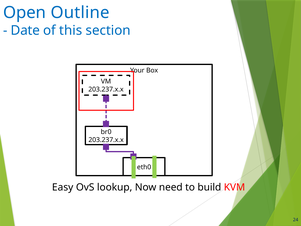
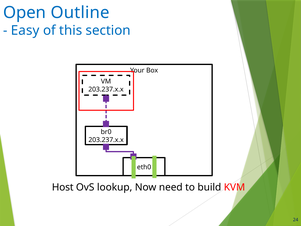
Date: Date -> Easy
Easy: Easy -> Host
